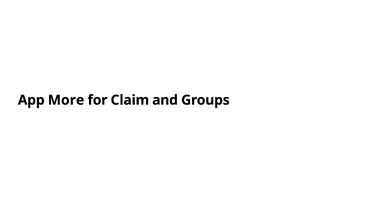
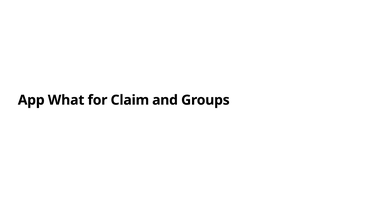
More: More -> What
